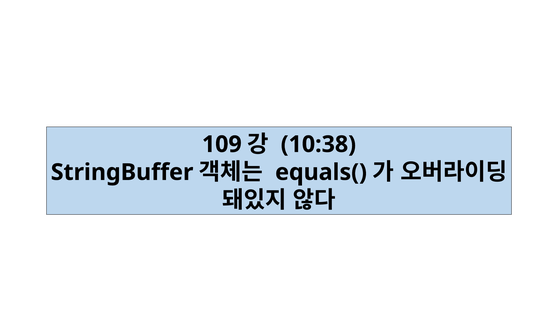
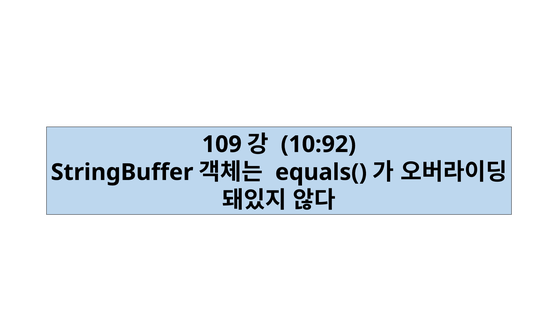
10:38: 10:38 -> 10:92
